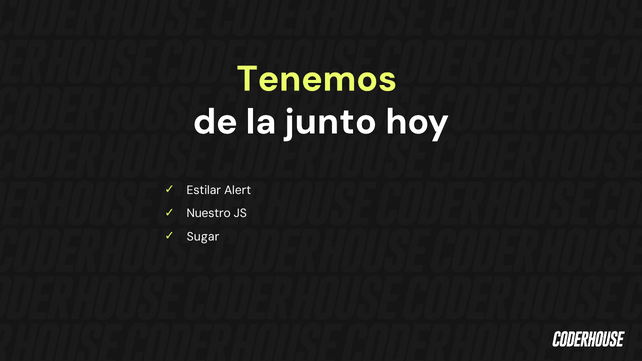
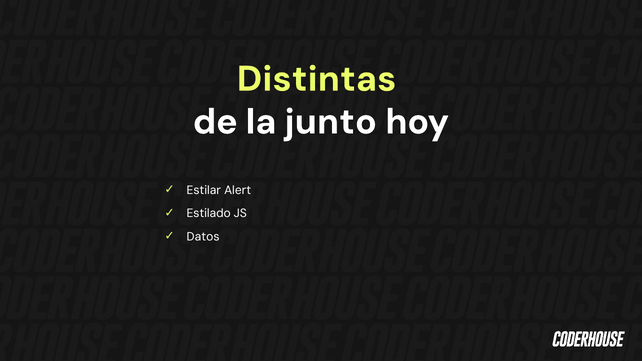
Tenemos: Tenemos -> Distintas
Nuestro: Nuestro -> Estilado
Sugar: Sugar -> Datos
